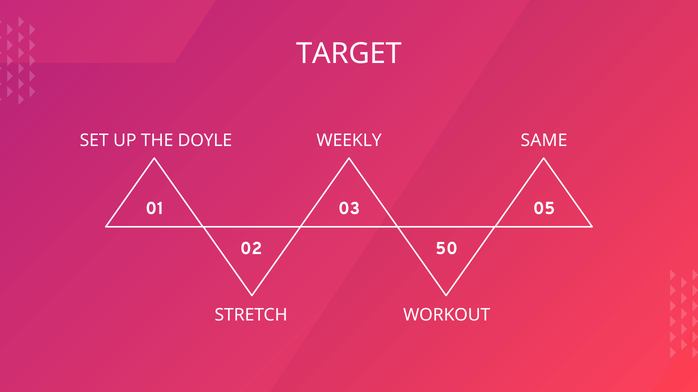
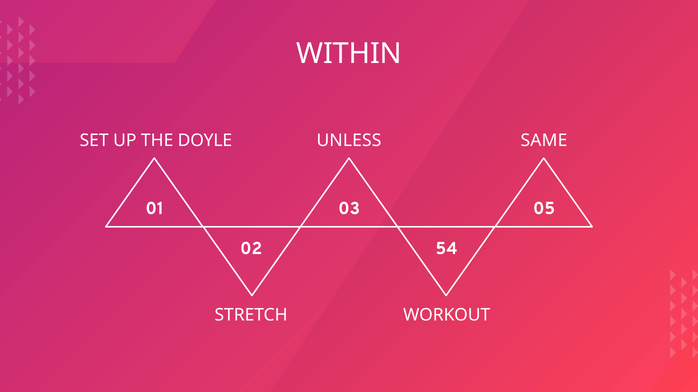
TARGET: TARGET -> WITHIN
WEEKLY: WEEKLY -> UNLESS
50: 50 -> 54
